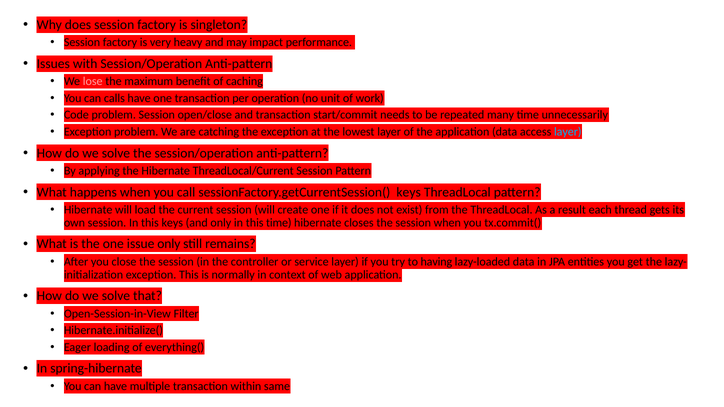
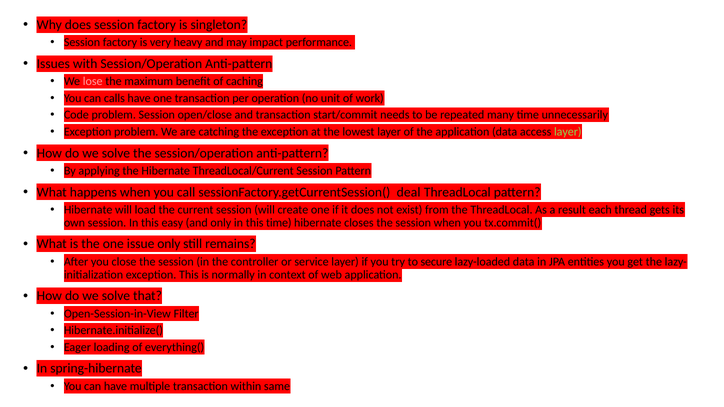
layer at (568, 132) colour: light blue -> light green
sessionFactory.getCurrentSession( keys: keys -> deal
this keys: keys -> easy
having: having -> secure
